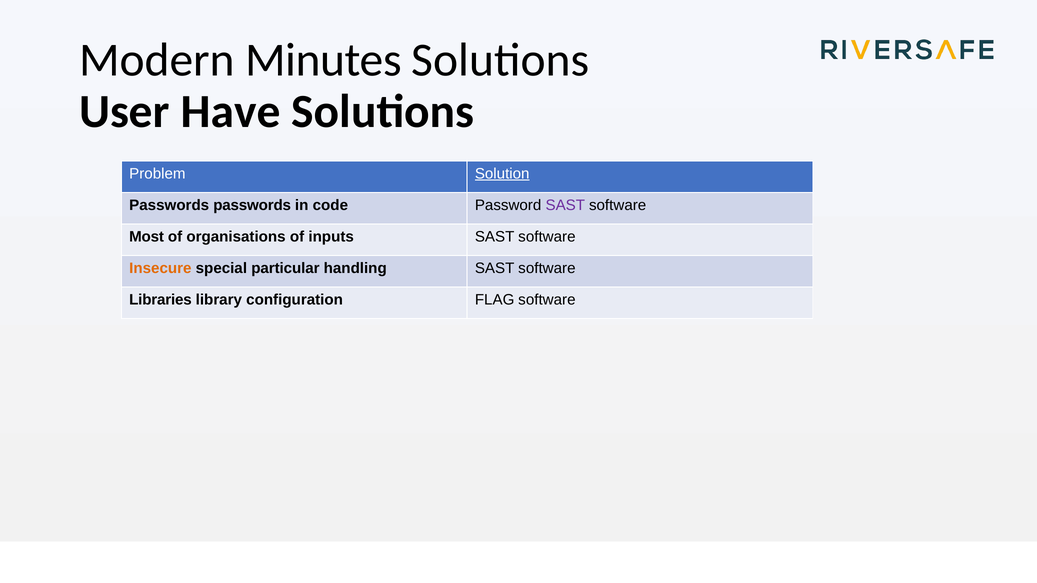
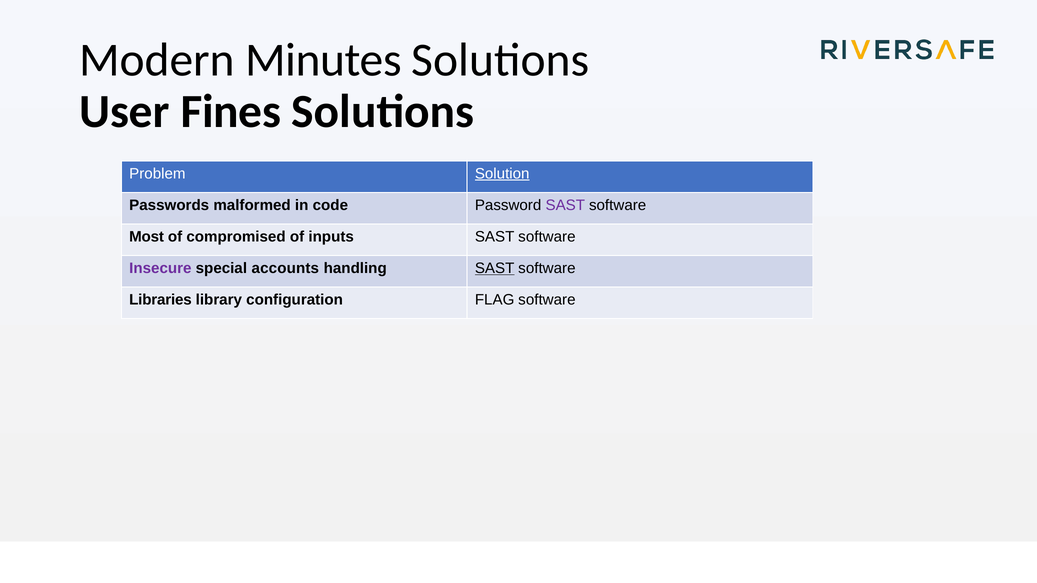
Have: Have -> Fines
Passwords passwords: passwords -> malformed
organisations: organisations -> compromised
Insecure colour: orange -> purple
particular: particular -> accounts
SAST at (495, 268) underline: none -> present
